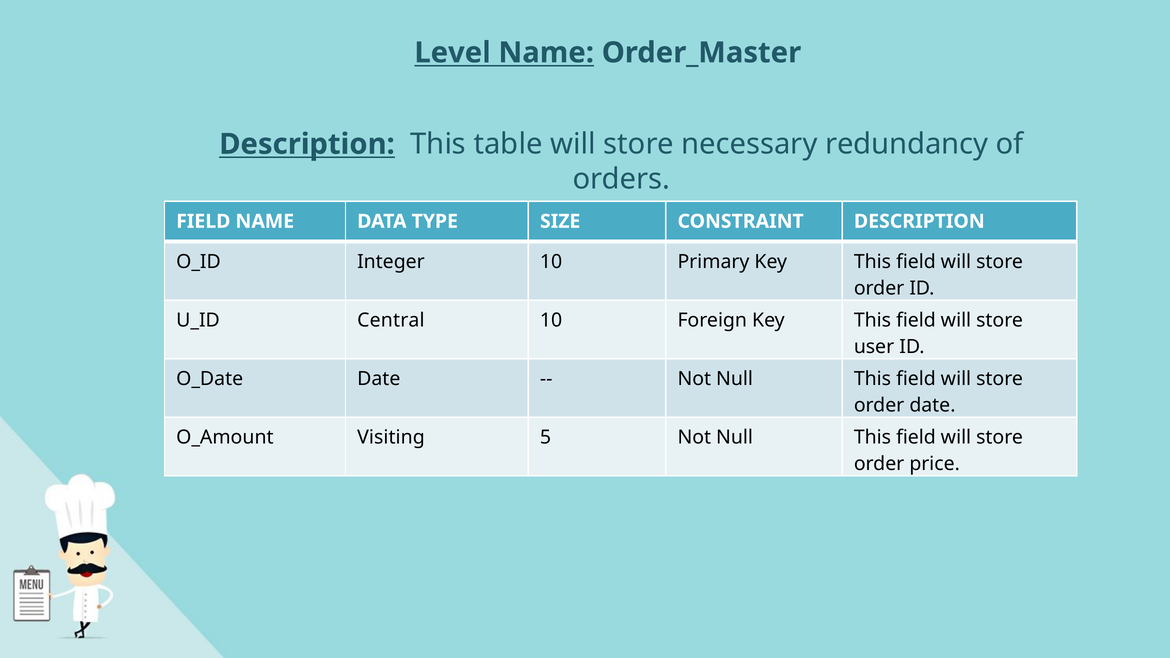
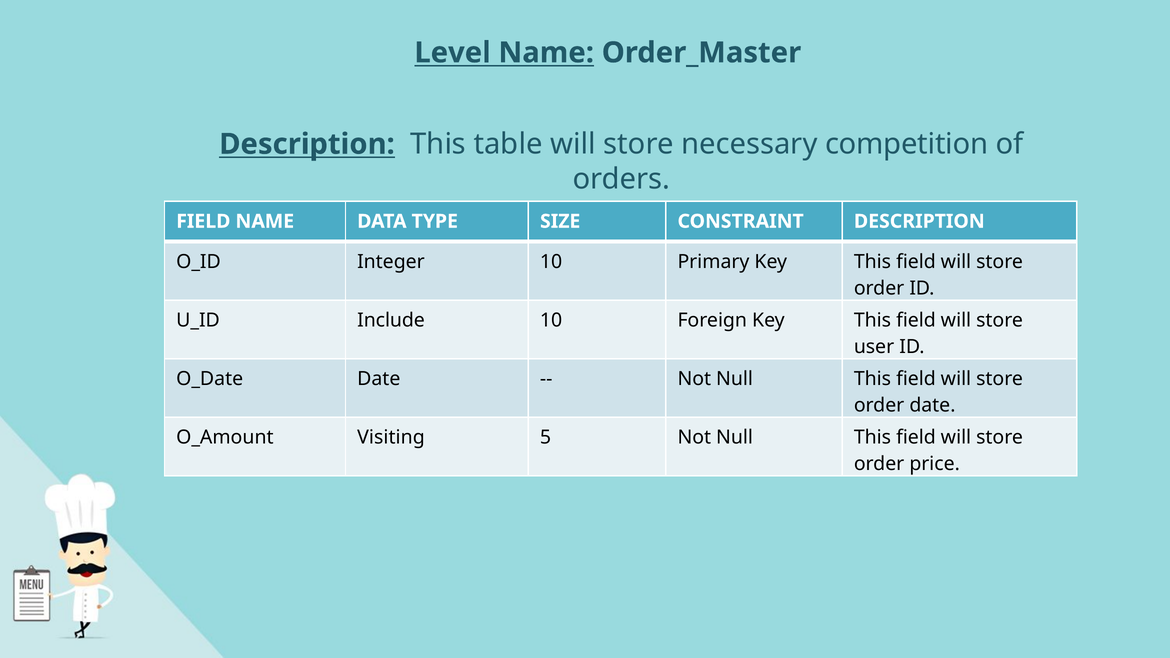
redundancy: redundancy -> competition
Central: Central -> Include
